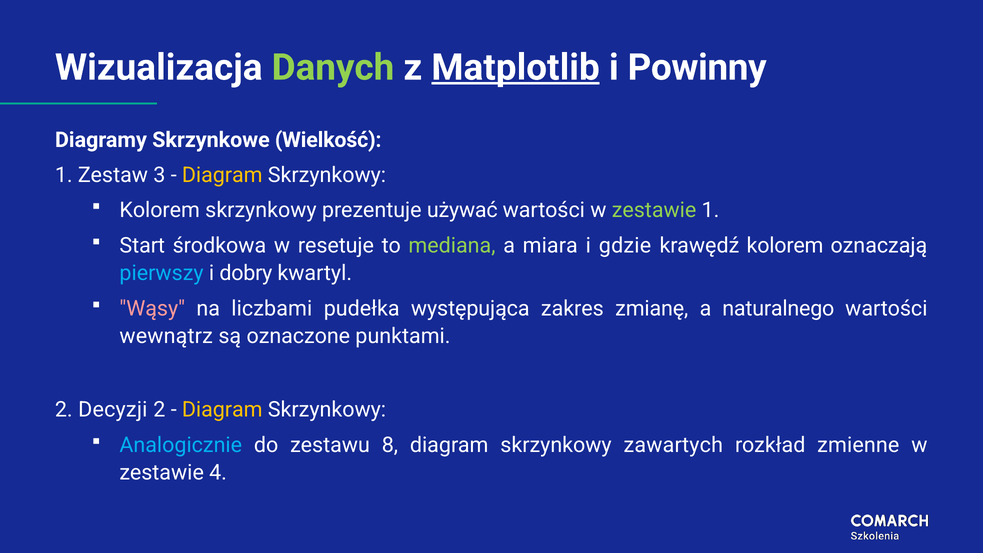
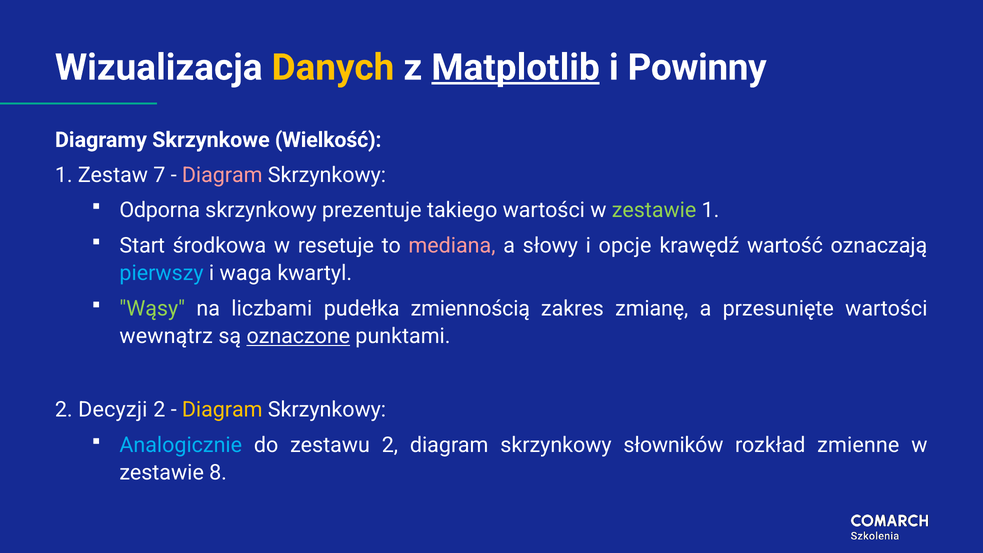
Danych colour: light green -> yellow
3: 3 -> 7
Diagram at (222, 175) colour: yellow -> pink
Kolorem at (160, 210): Kolorem -> Odporna
używać: używać -> takiego
mediana colour: light green -> pink
miara: miara -> słowy
gdzie: gdzie -> opcje
krawędź kolorem: kolorem -> wartość
dobry: dobry -> waga
Wąsy colour: pink -> light green
występująca: występująca -> zmiennością
naturalnego: naturalnego -> przesunięte
oznaczone underline: none -> present
zestawu 8: 8 -> 2
zawartych: zawartych -> słowników
4: 4 -> 8
